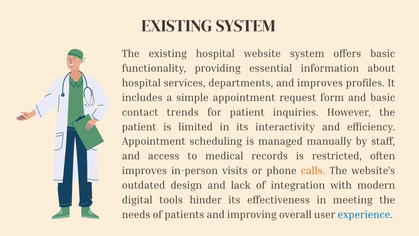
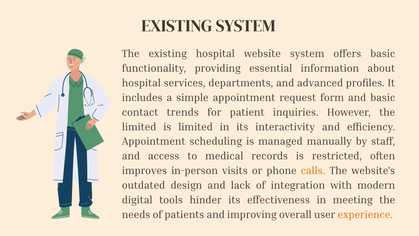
and improves: improves -> advanced
patient at (139, 127): patient -> limited
experience colour: blue -> orange
